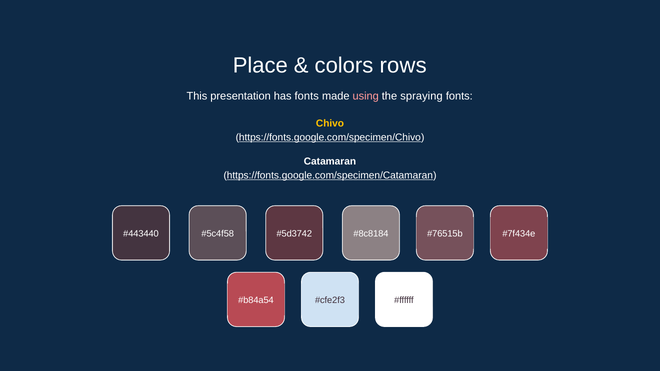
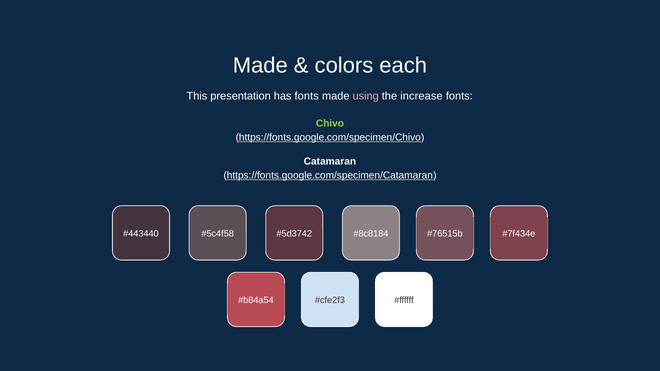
Place at (260, 65): Place -> Made
rows: rows -> each
spraying: spraying -> increase
Chivo colour: yellow -> light green
